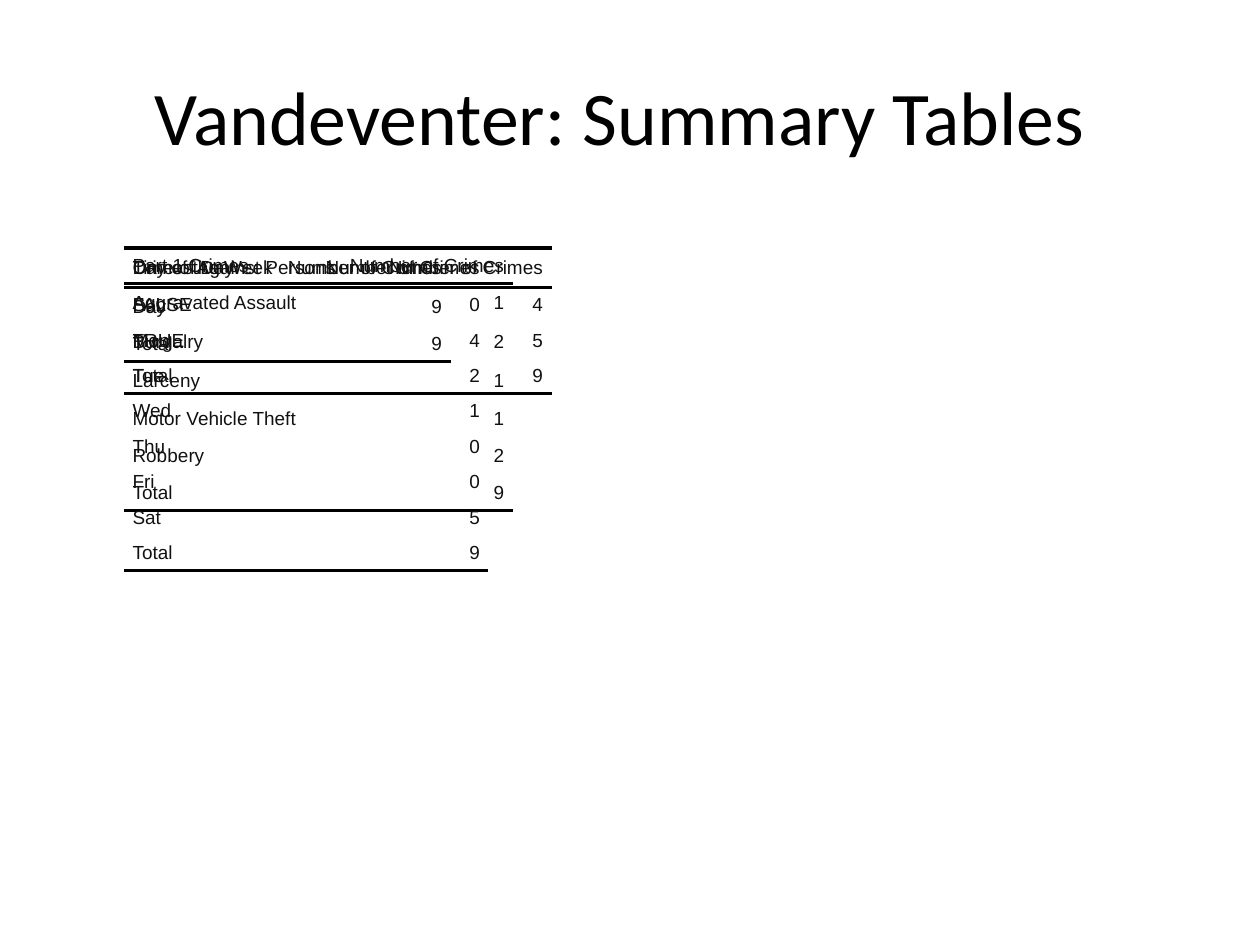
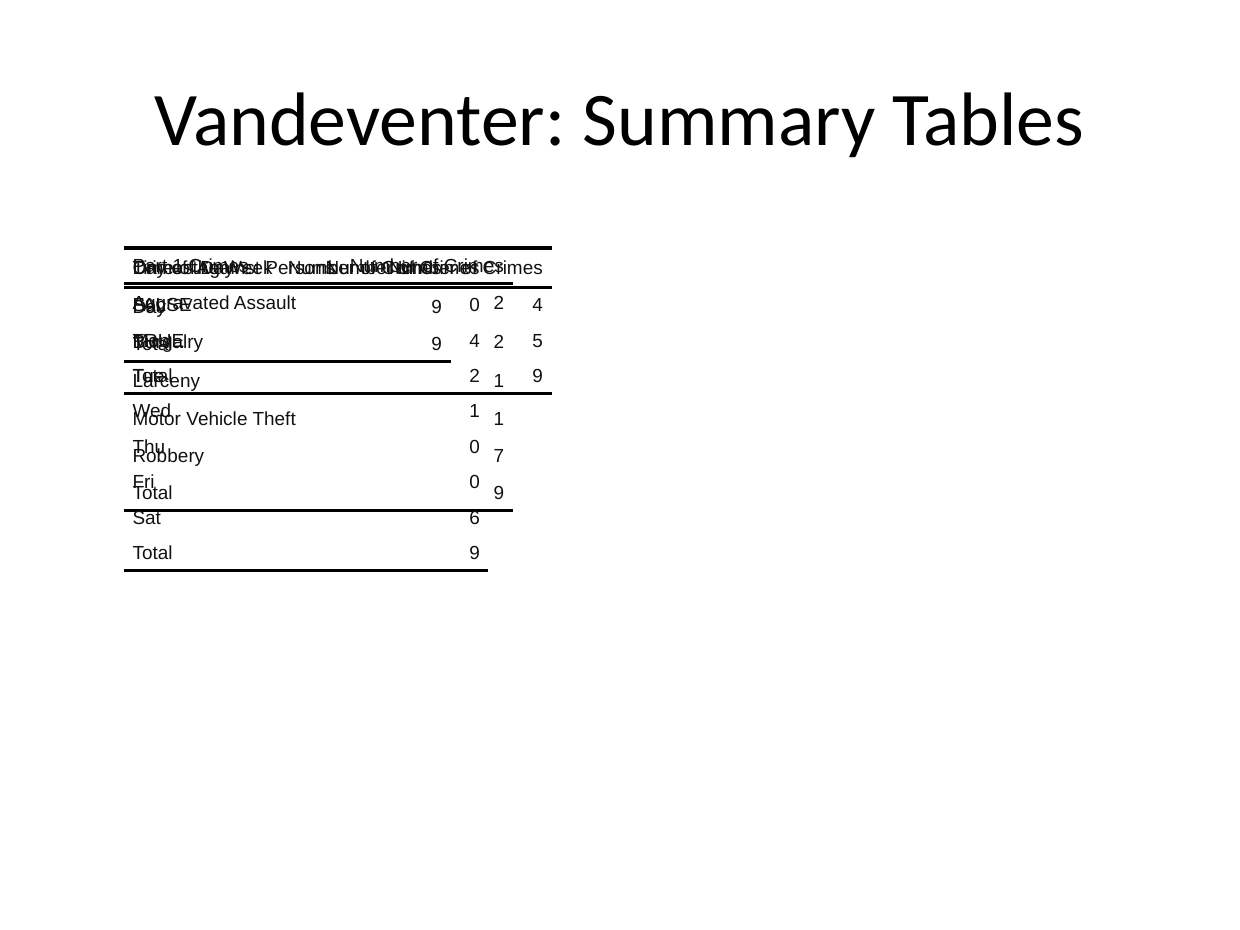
Assault 1: 1 -> 2
2 at (499, 456): 2 -> 7
Sat 5: 5 -> 6
